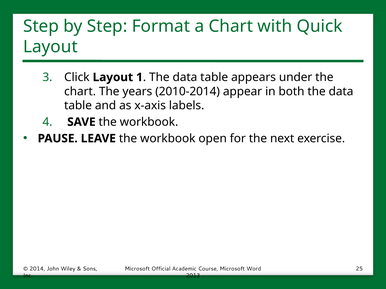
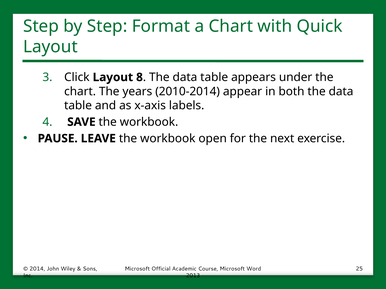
1: 1 -> 8
